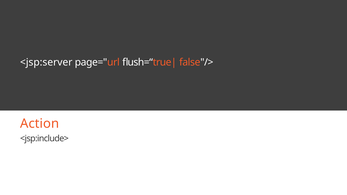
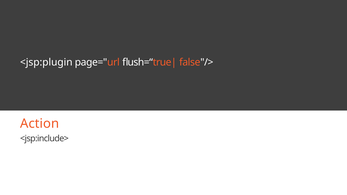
<jsp:server: <jsp:server -> <jsp:plugin
